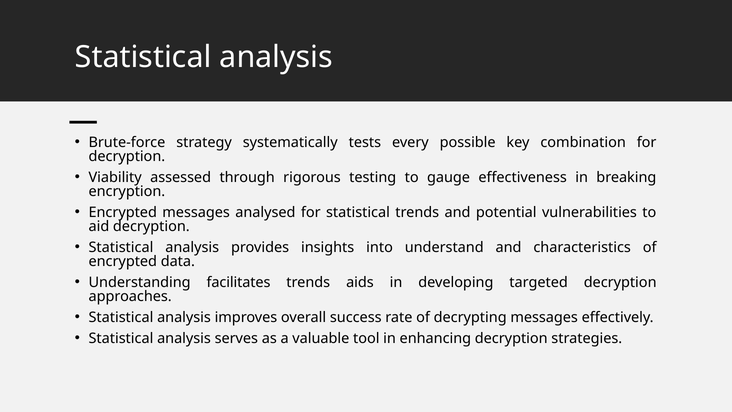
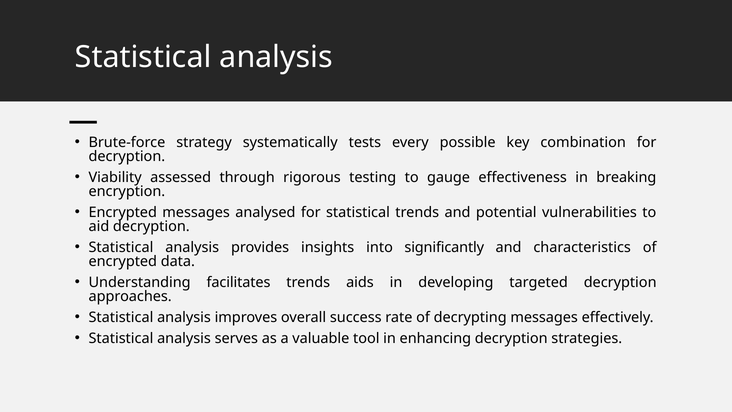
understand: understand -> significantly
